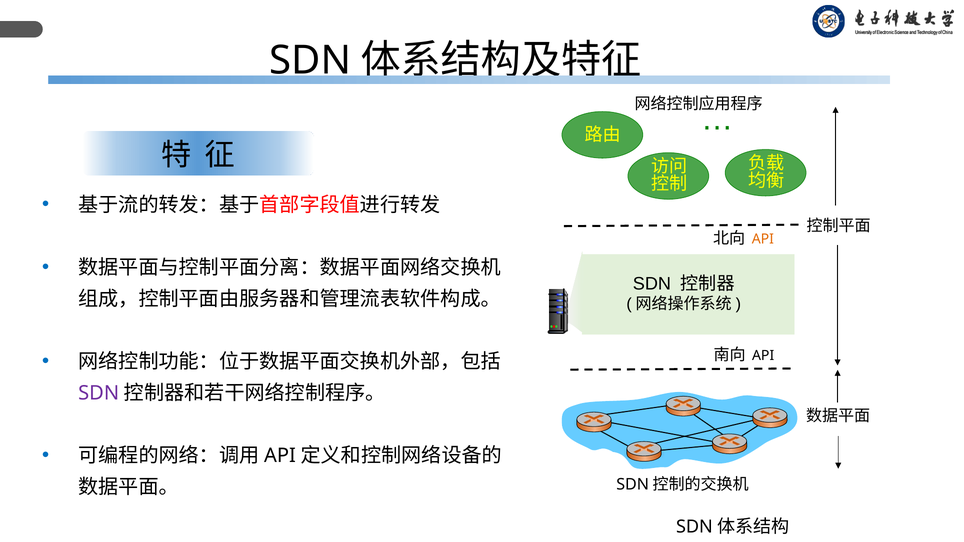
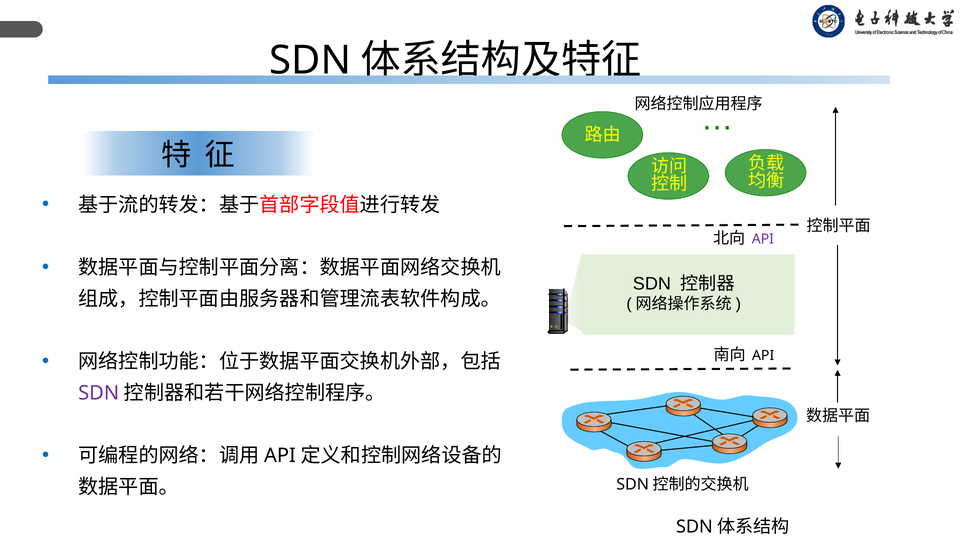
API at (763, 239) colour: orange -> purple
